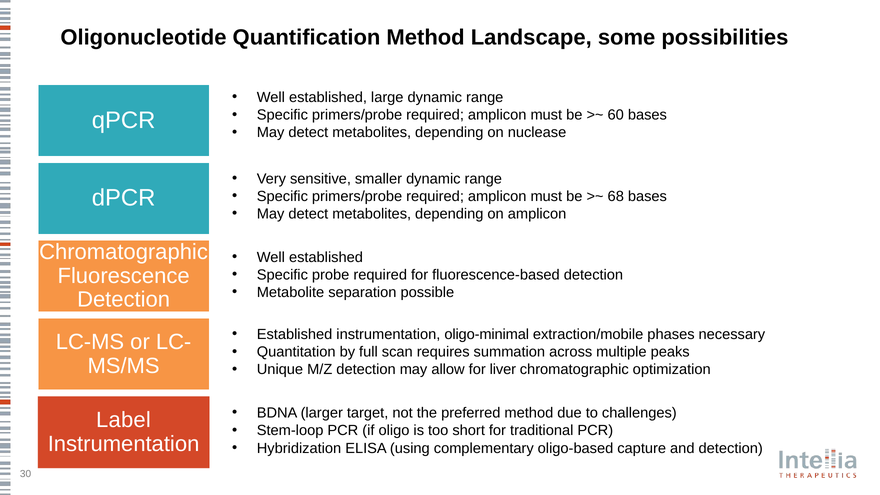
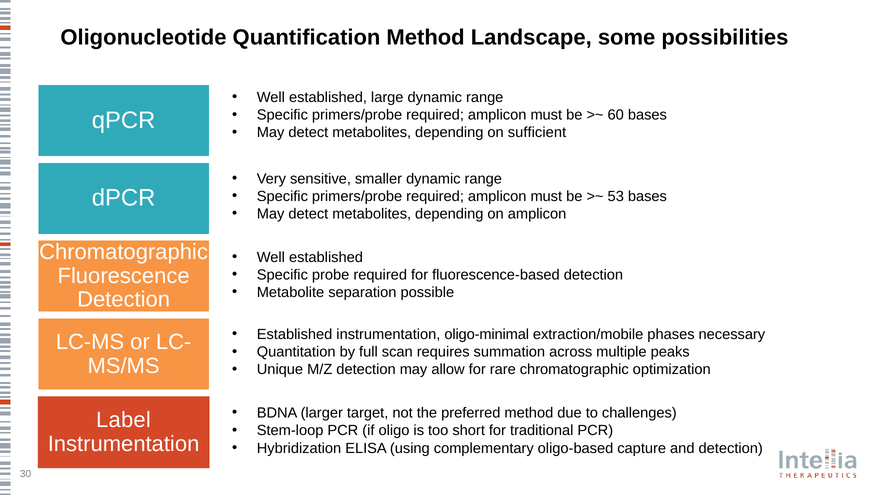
nuclease: nuclease -> sufficient
68: 68 -> 53
liver: liver -> rare
